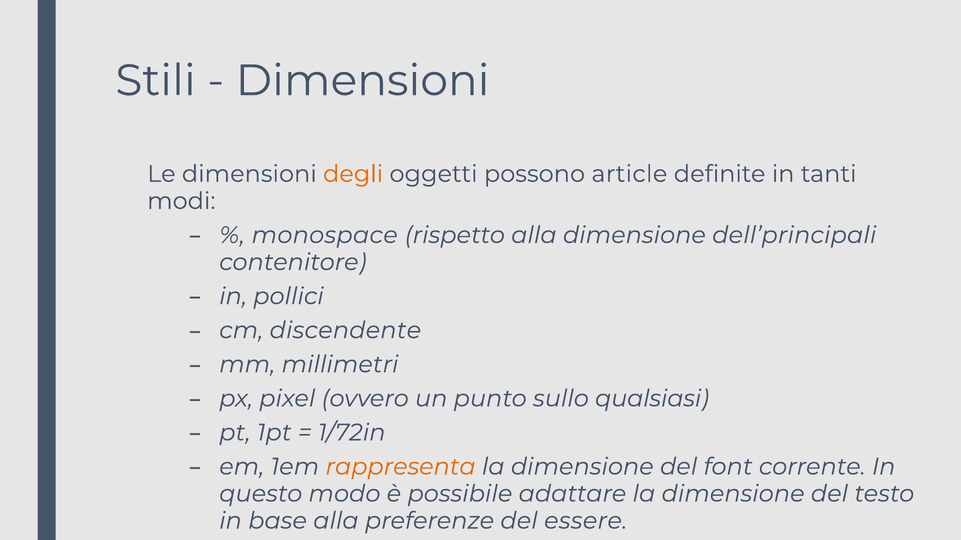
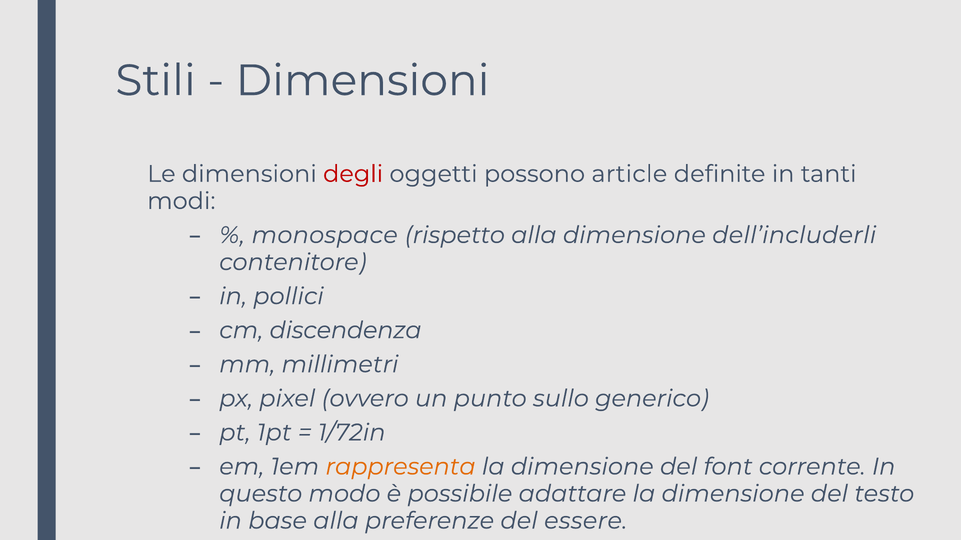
degli colour: orange -> red
dell’principali: dell’principali -> dell’includerli
discendente: discendente -> discendenza
qualsiasi: qualsiasi -> generico
